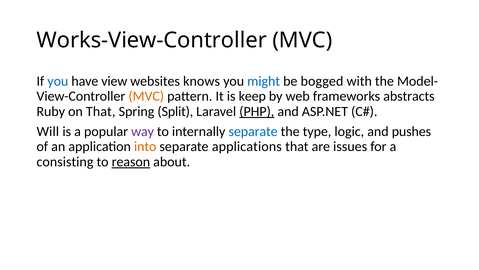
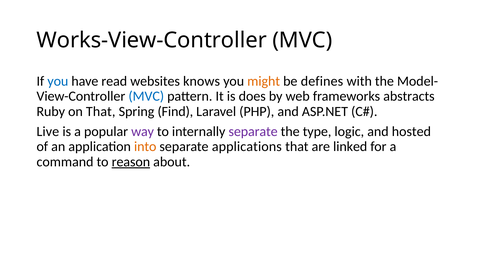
view: view -> read
might colour: blue -> orange
bogged: bogged -> defines
MVC at (146, 96) colour: orange -> blue
keep: keep -> does
Split: Split -> Find
PHP underline: present -> none
Will: Will -> Live
separate at (253, 131) colour: blue -> purple
pushes: pushes -> hosted
issues: issues -> linked
consisting: consisting -> command
